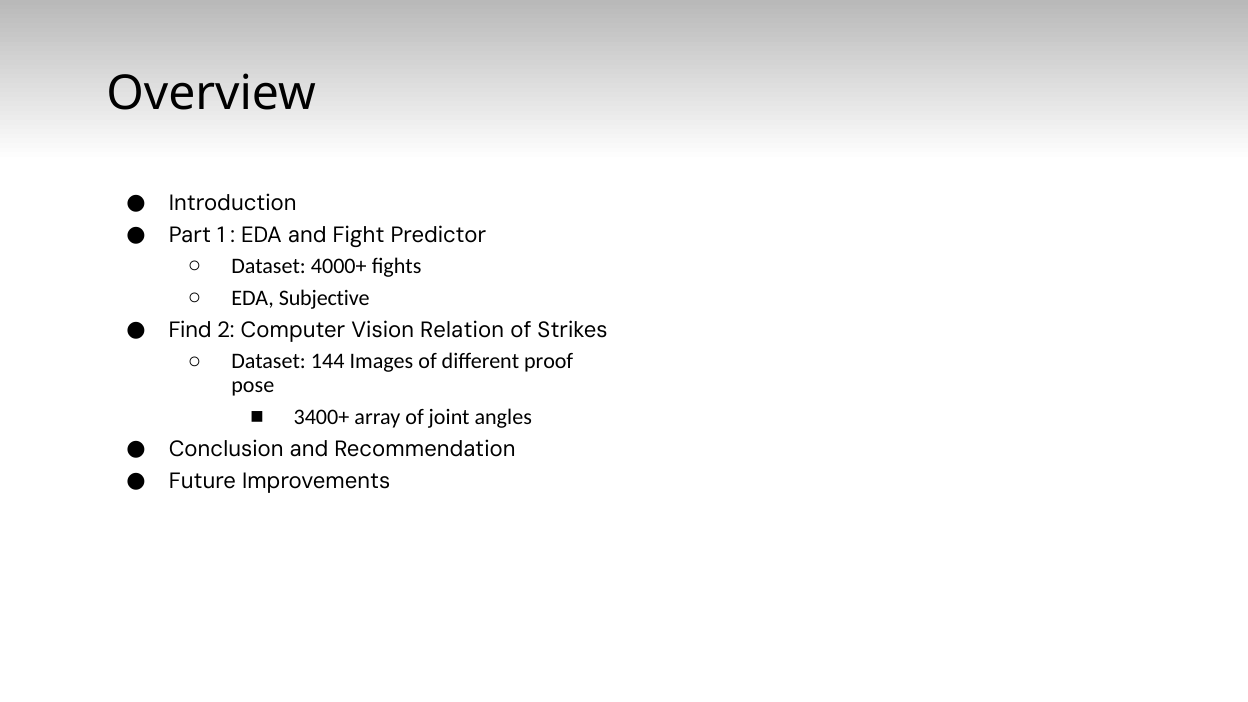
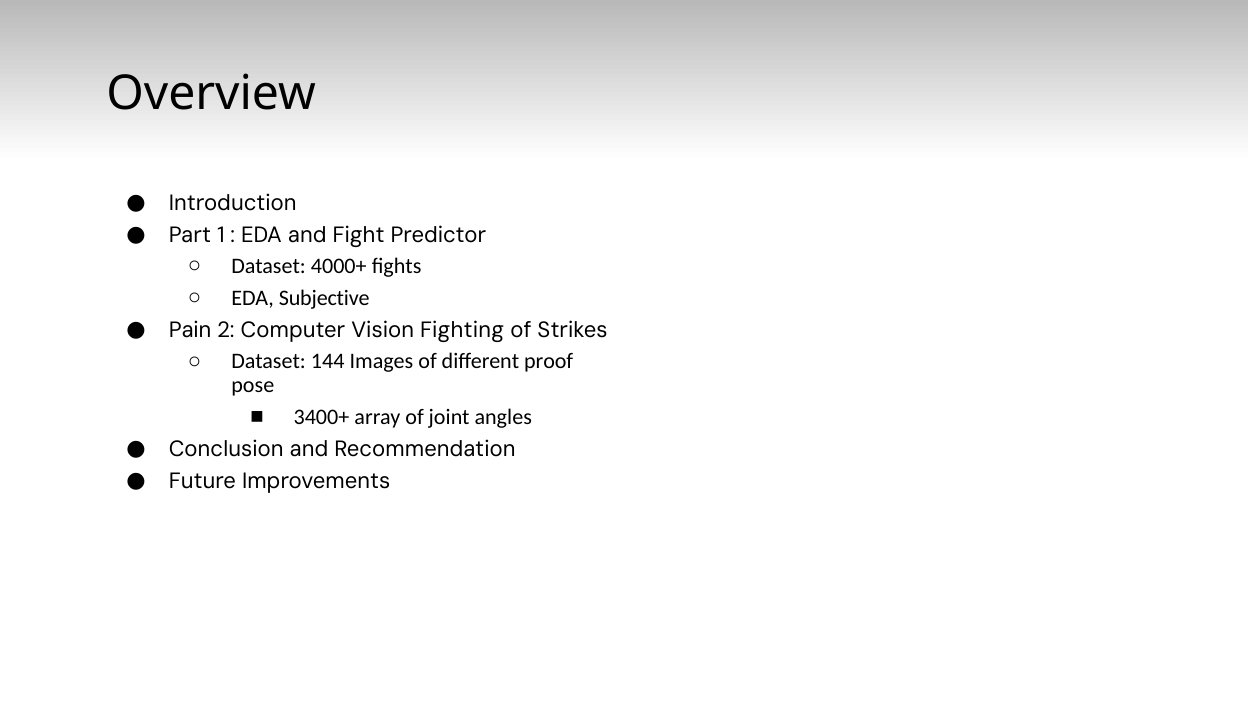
Find: Find -> Pain
Relation: Relation -> Fighting
